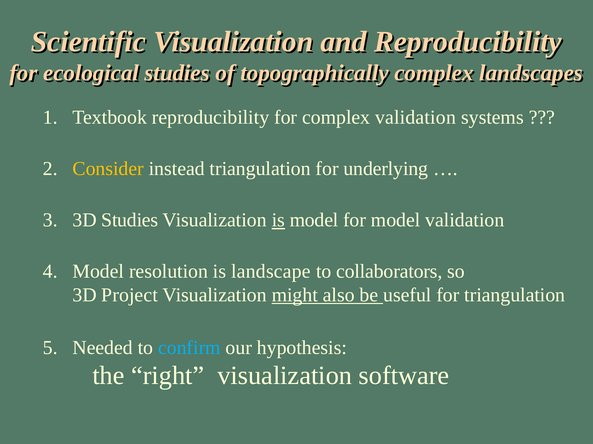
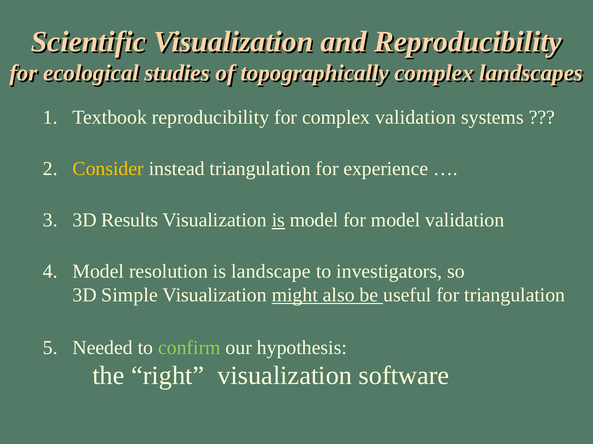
underlying: underlying -> experience
3D Studies: Studies -> Results
collaborators: collaborators -> investigators
Project: Project -> Simple
confirm colour: light blue -> light green
